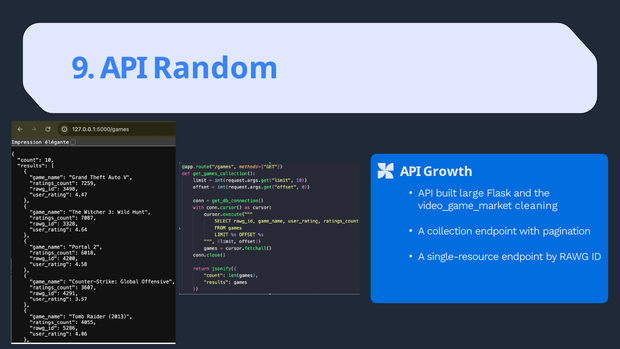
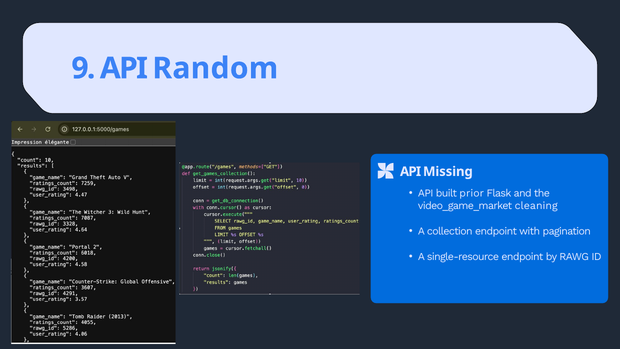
Growth: Growth -> Missing
large: large -> prior
